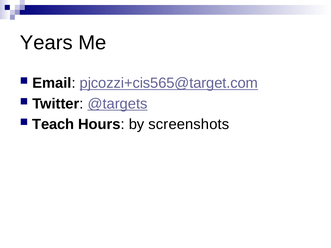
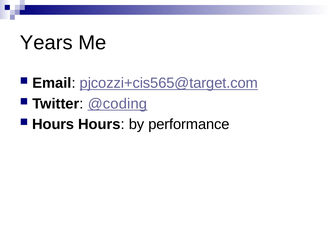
@targets: @targets -> @coding
Teach at (53, 124): Teach -> Hours
screenshots: screenshots -> performance
